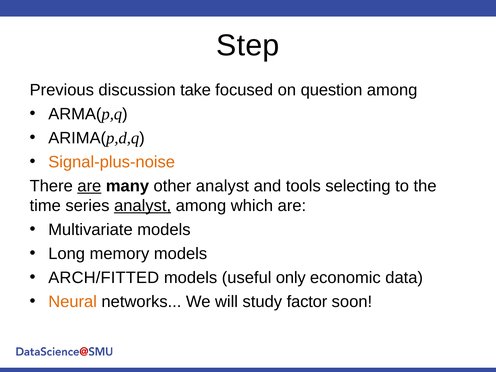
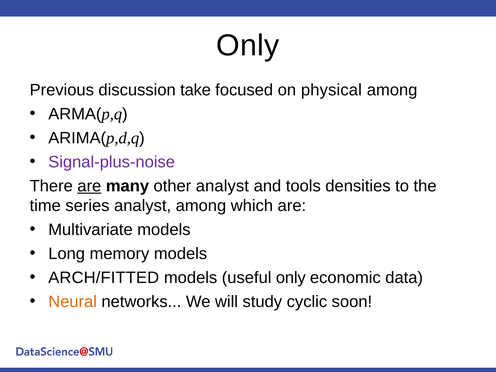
Step at (248, 46): Step -> Only
question: question -> physical
Signal-plus-noise colour: orange -> purple
selecting: selecting -> densities
analyst at (143, 206) underline: present -> none
factor: factor -> cyclic
